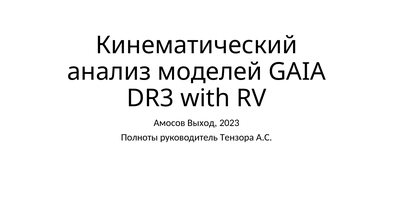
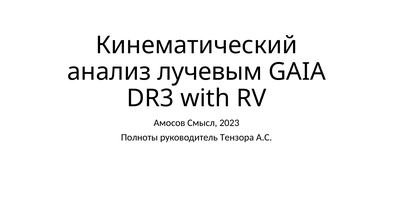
моделей: моделей -> лучевым
Выход: Выход -> Смысл
